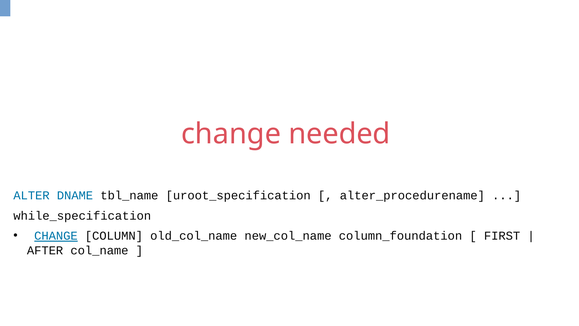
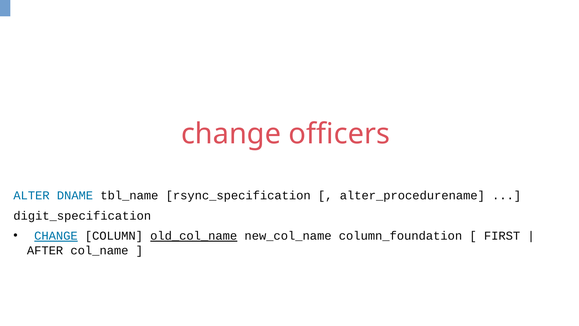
needed: needed -> officers
uroot_specification: uroot_specification -> rsync_specification
while_specification: while_specification -> digit_specification
old_col_name underline: none -> present
